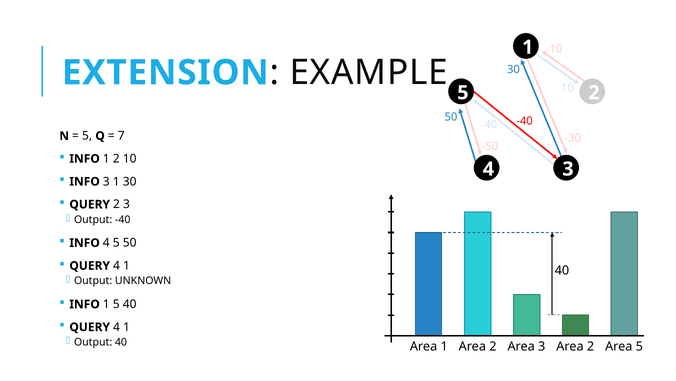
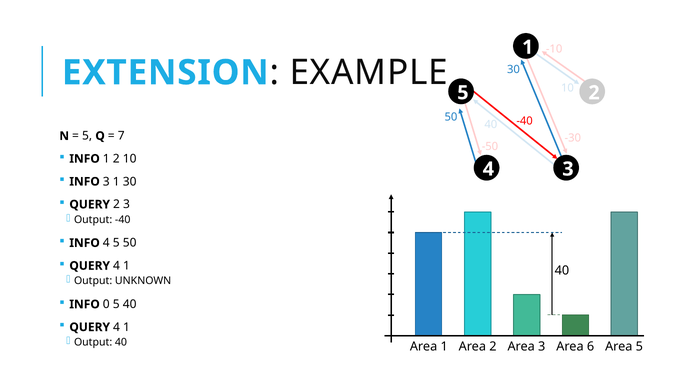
1 at (106, 304): 1 -> 0
3 Area 2: 2 -> 6
